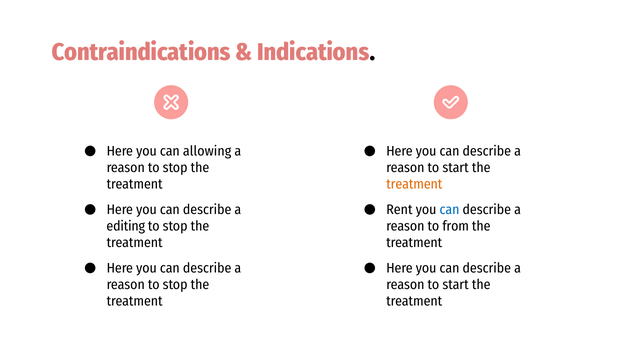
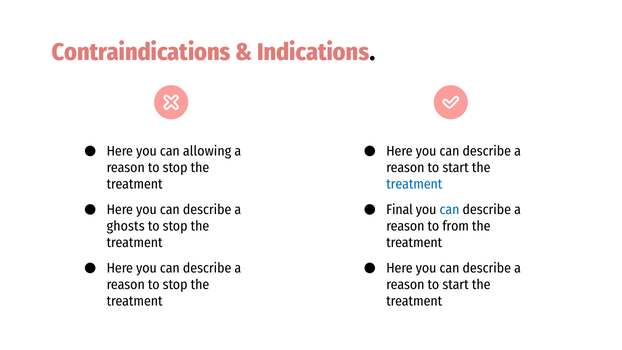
treatment at (414, 184) colour: orange -> blue
Rent: Rent -> Final
editing: editing -> ghosts
